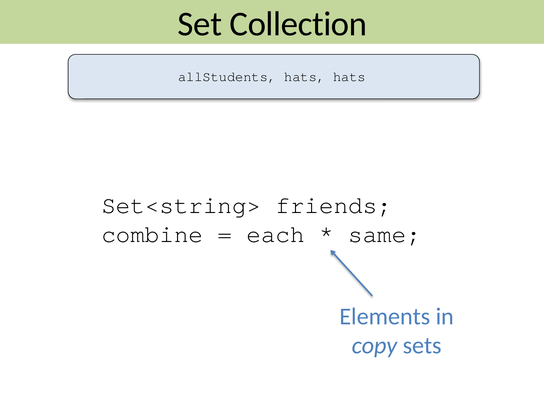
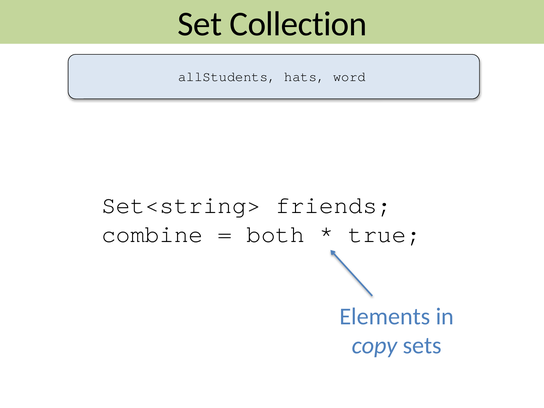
hats hats: hats -> word
each: each -> both
same: same -> true
